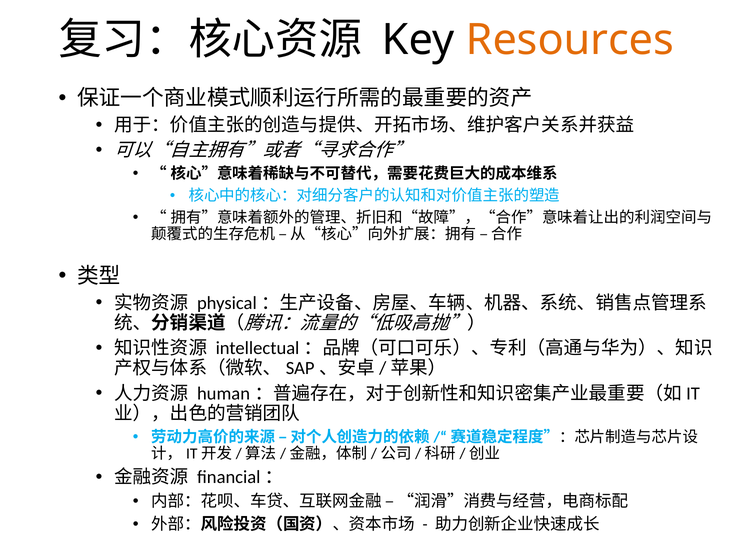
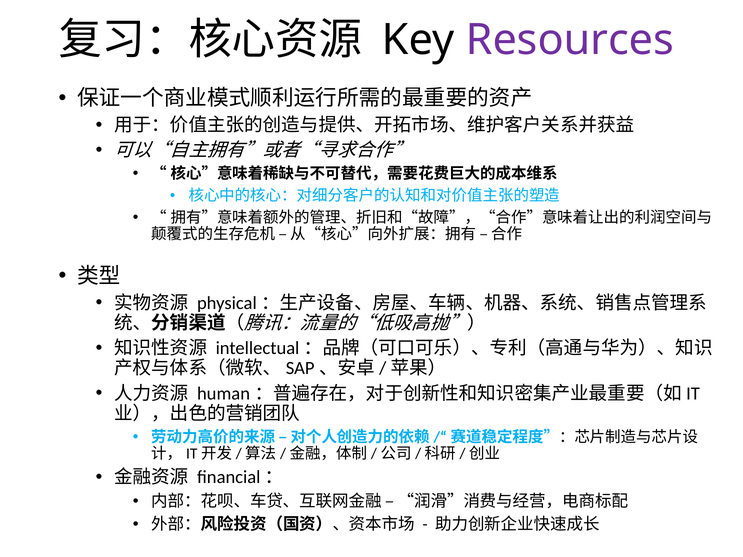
Resources colour: orange -> purple
